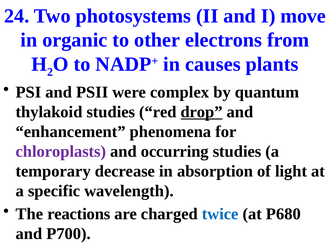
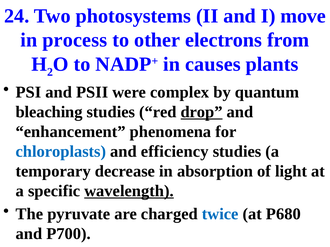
organic: organic -> process
thylakoid: thylakoid -> bleaching
chloroplasts colour: purple -> blue
occurring: occurring -> efficiency
wavelength underline: none -> present
reactions: reactions -> pyruvate
